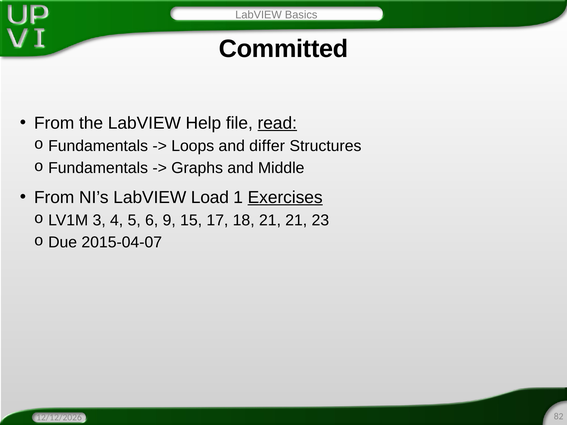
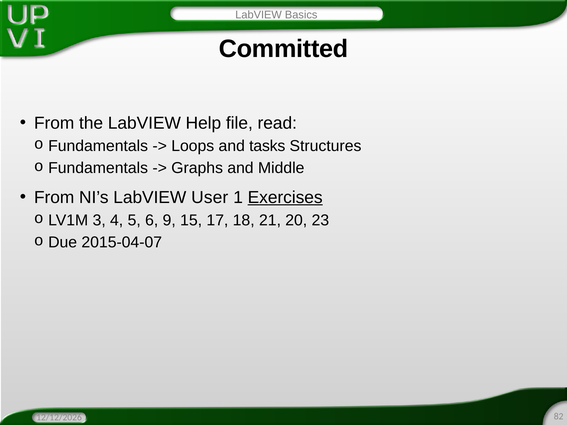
read underline: present -> none
differ: differ -> tasks
Load: Load -> User
21 21: 21 -> 20
